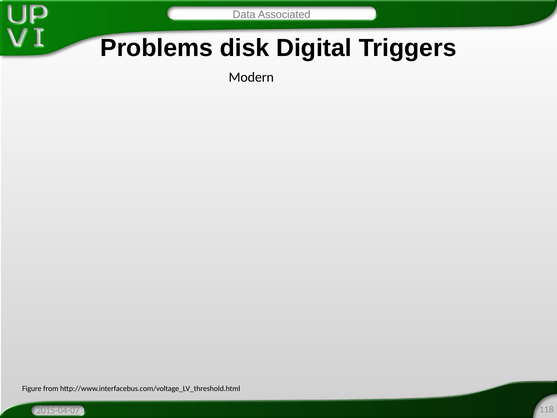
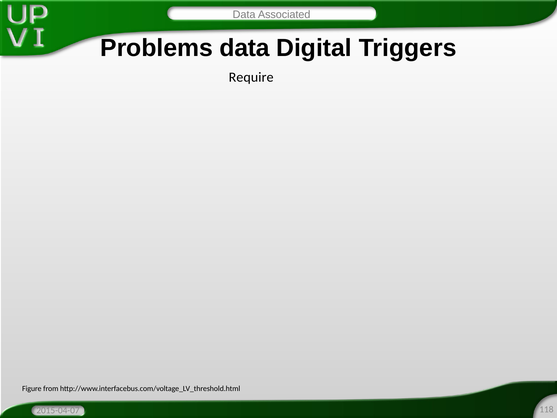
Problems disk: disk -> data
Modern: Modern -> Require
